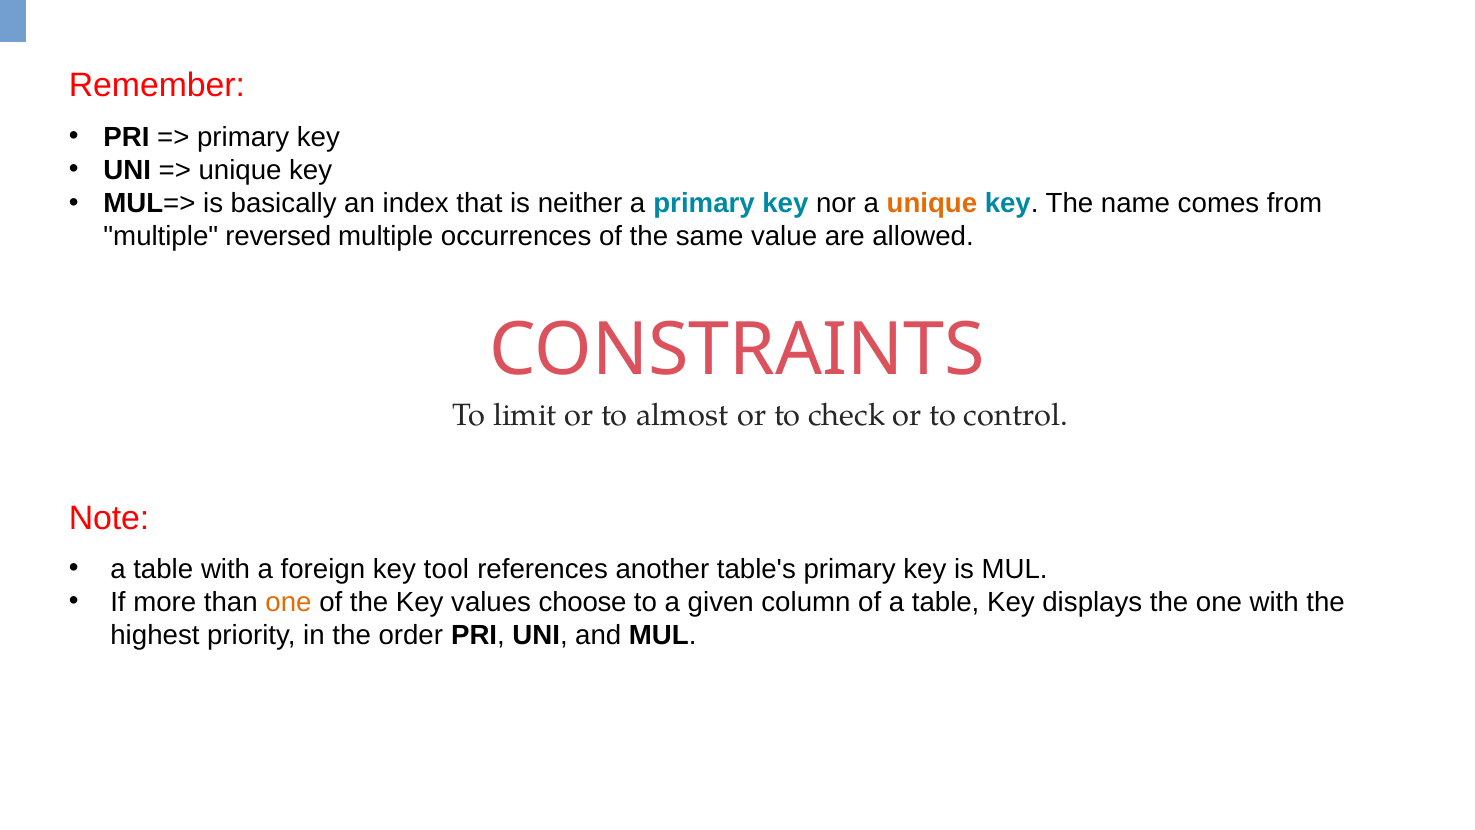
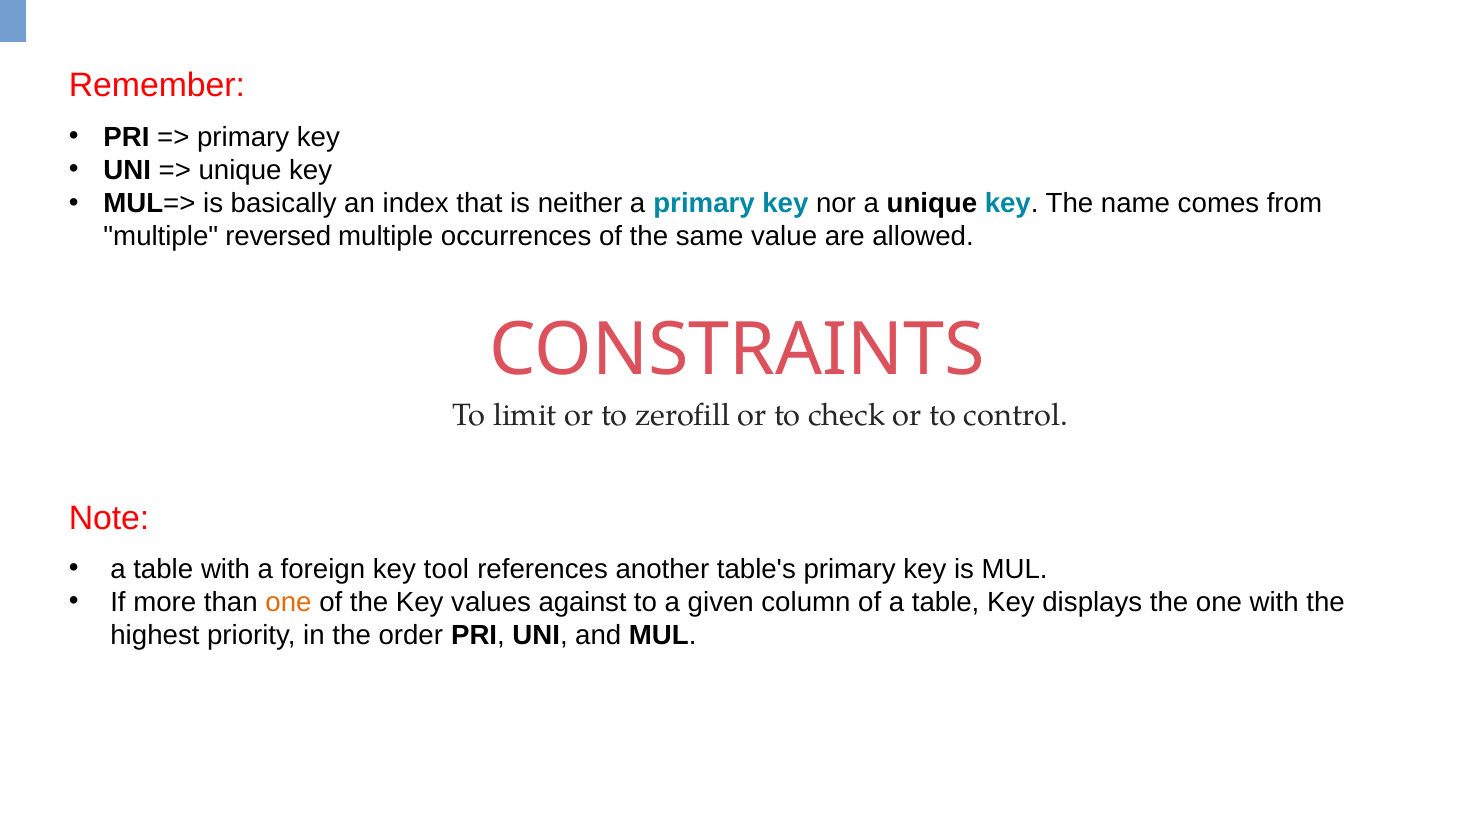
unique at (932, 203) colour: orange -> black
almost: almost -> zerofill
choose: choose -> against
